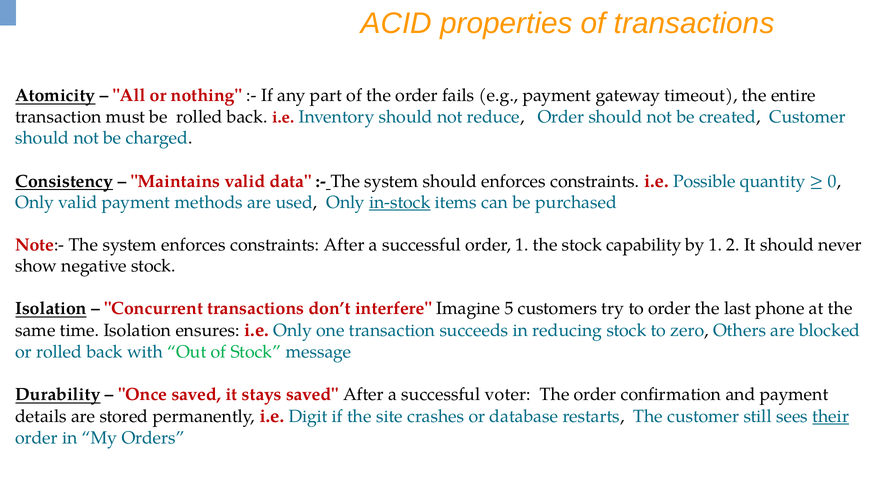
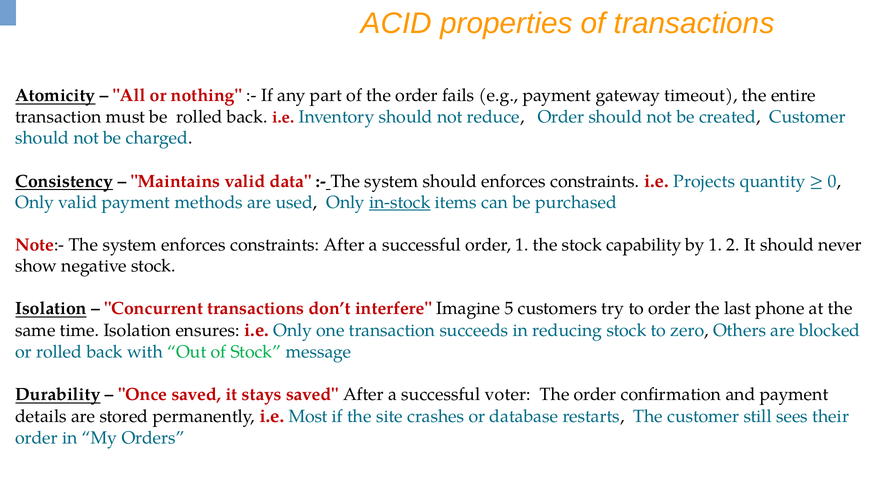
Possible: Possible -> Projects
Digit: Digit -> Most
their underline: present -> none
